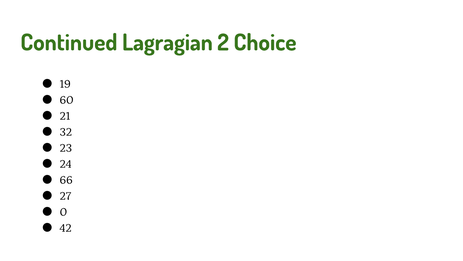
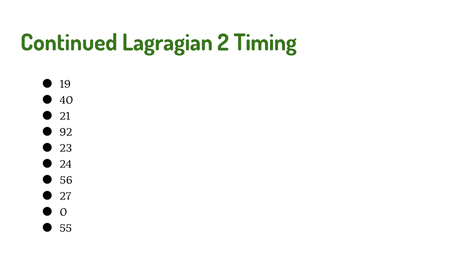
Choice: Choice -> Timing
60: 60 -> 40
32: 32 -> 92
66: 66 -> 56
42: 42 -> 55
